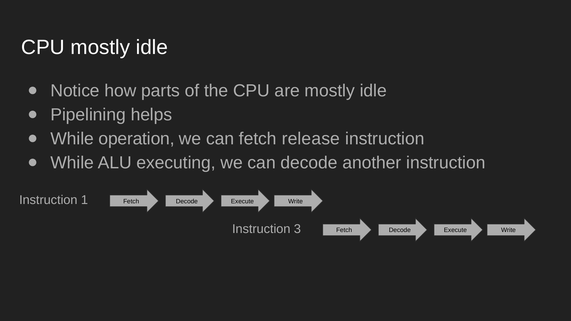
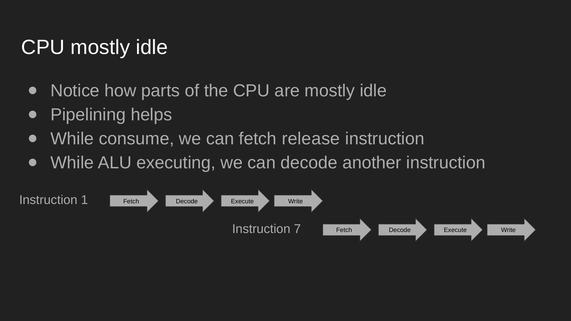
operation: operation -> consume
3: 3 -> 7
